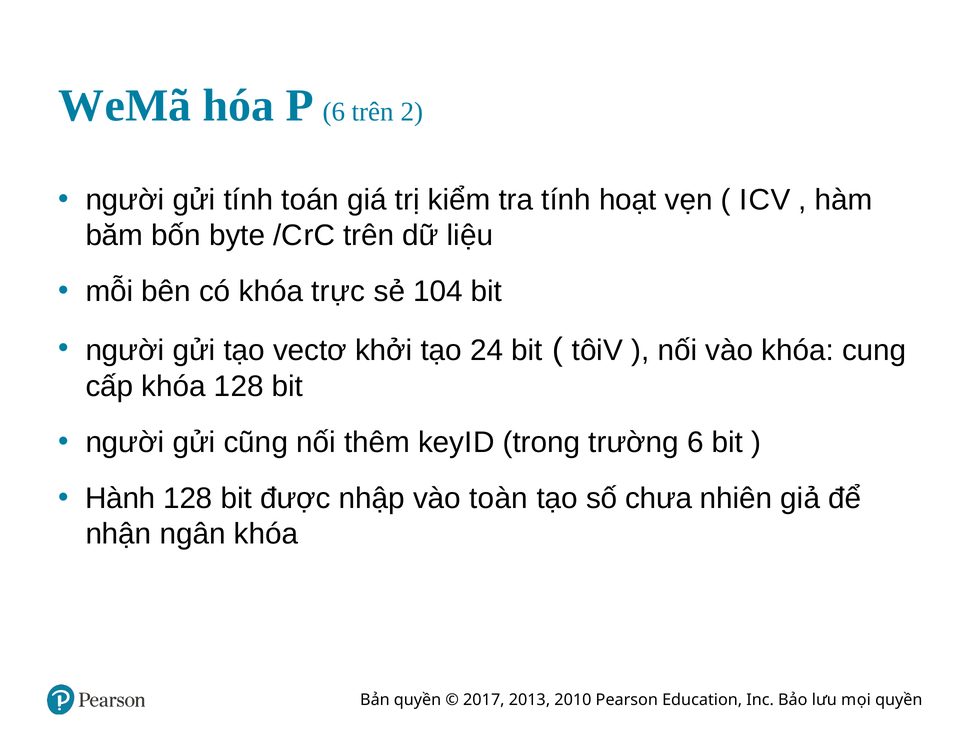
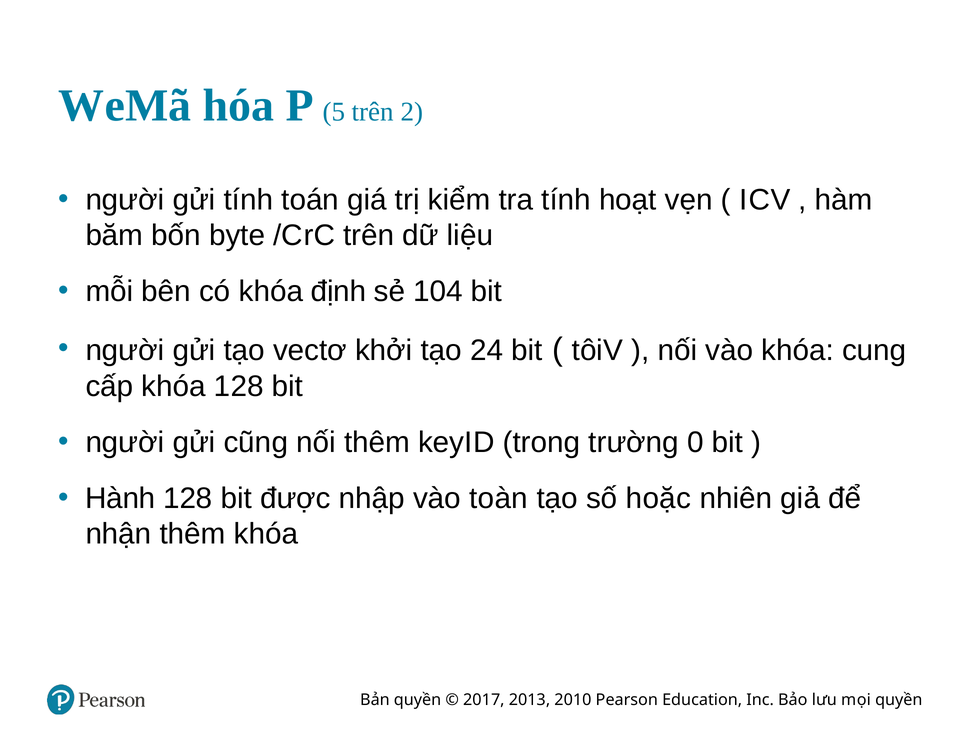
P 6: 6 -> 5
trực: trực -> định
trường 6: 6 -> 0
chưa: chưa -> hoặc
nhận ngân: ngân -> thêm
